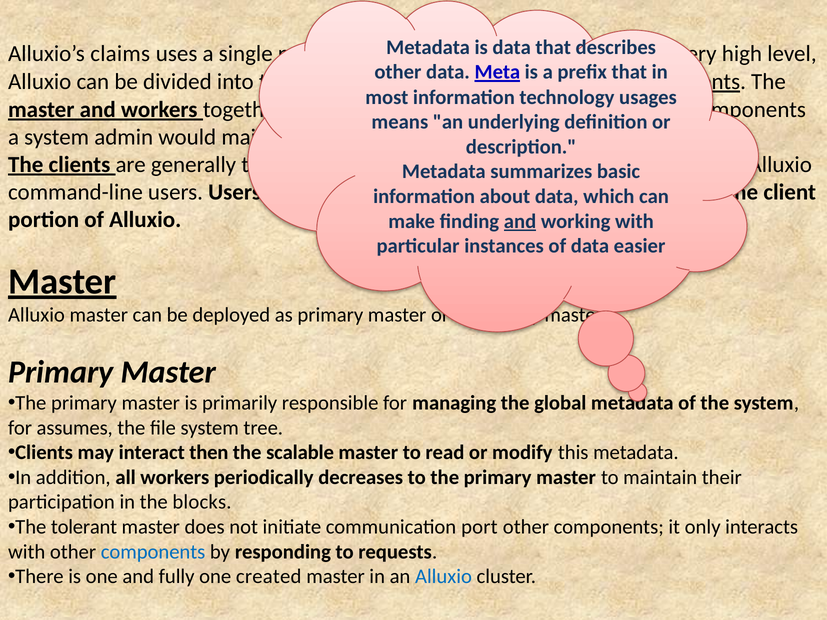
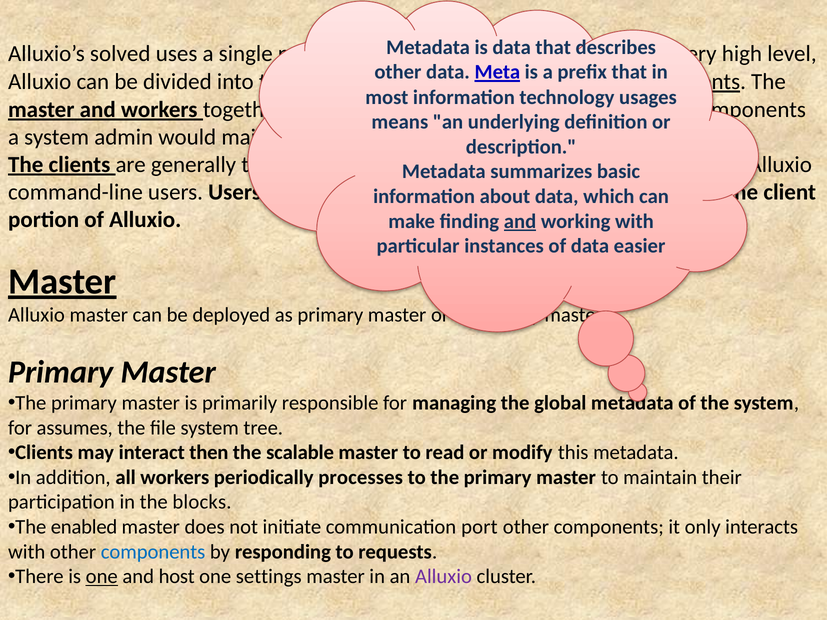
claims: claims -> solved
decreases: decreases -> processes
tolerant: tolerant -> enabled
one at (102, 577) underline: none -> present
fully: fully -> host
created: created -> settings
Alluxio at (443, 577) colour: blue -> purple
